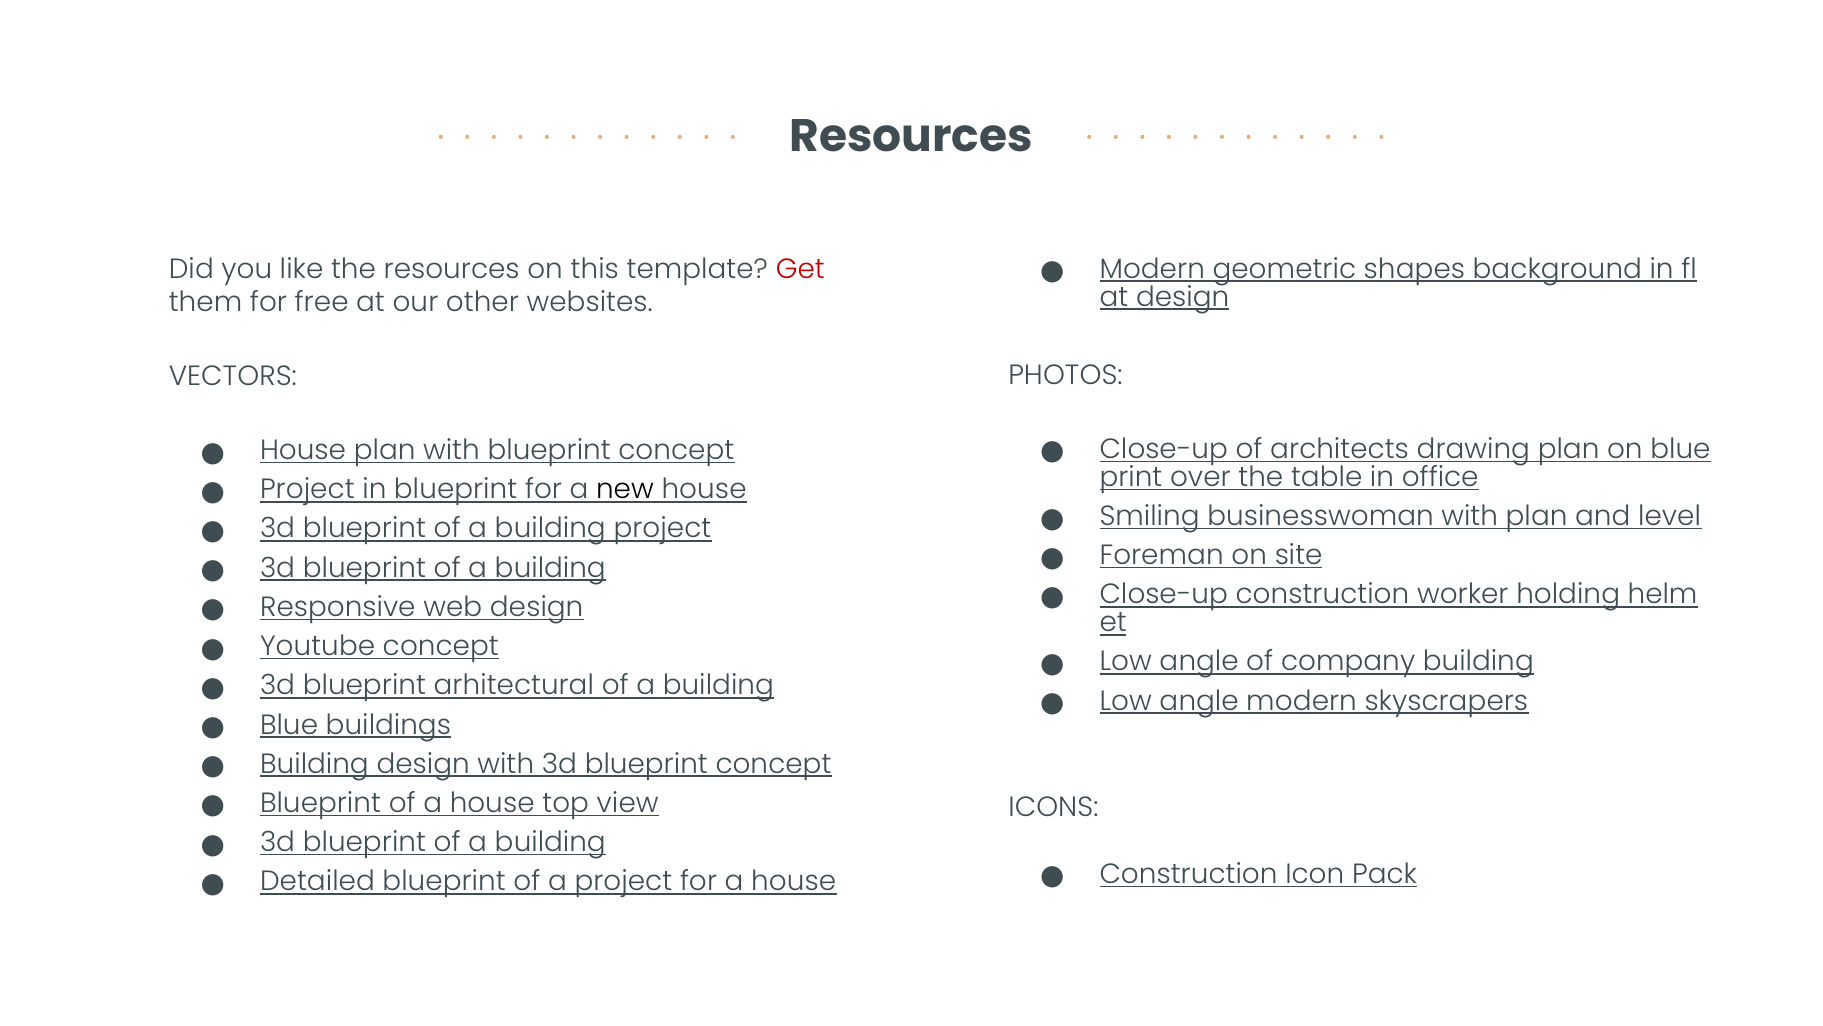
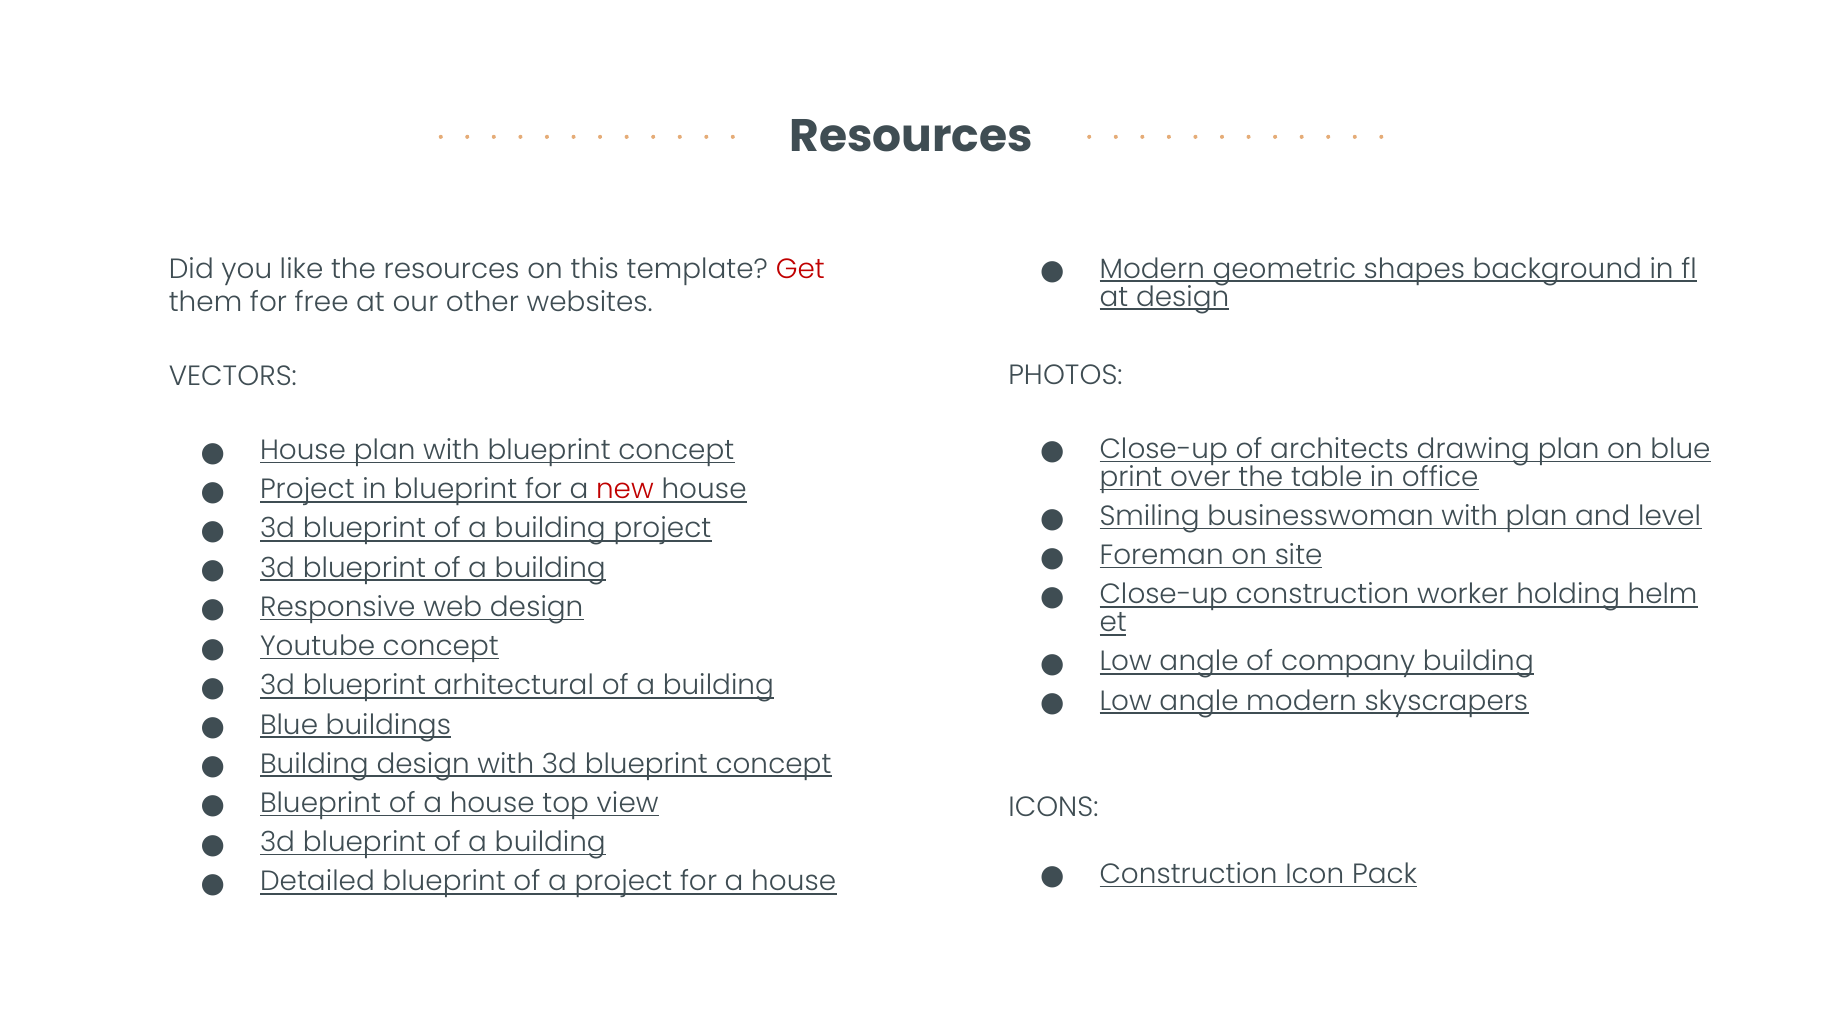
new colour: black -> red
